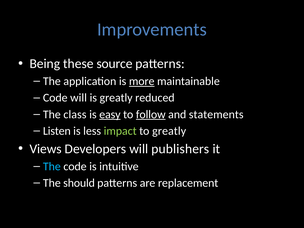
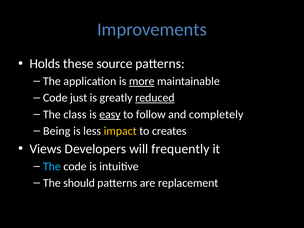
Being: Being -> Holds
Code will: will -> just
reduced underline: none -> present
follow underline: present -> none
statements: statements -> completely
Listen: Listen -> Being
impact colour: light green -> yellow
to greatly: greatly -> creates
publishers: publishers -> frequently
